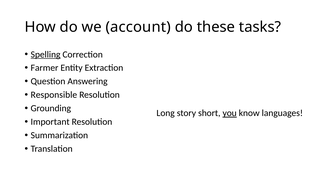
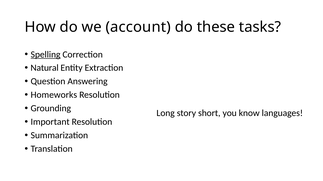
Farmer: Farmer -> Natural
Responsible: Responsible -> Homeworks
you underline: present -> none
